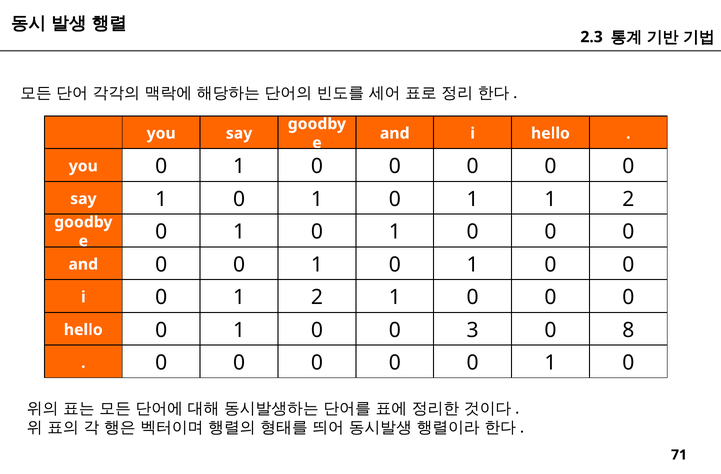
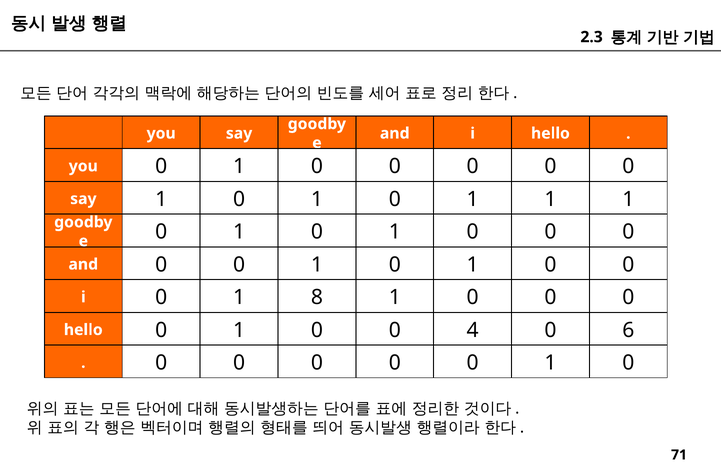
1 1 2: 2 -> 1
0 1 2: 2 -> 8
3: 3 -> 4
8: 8 -> 6
